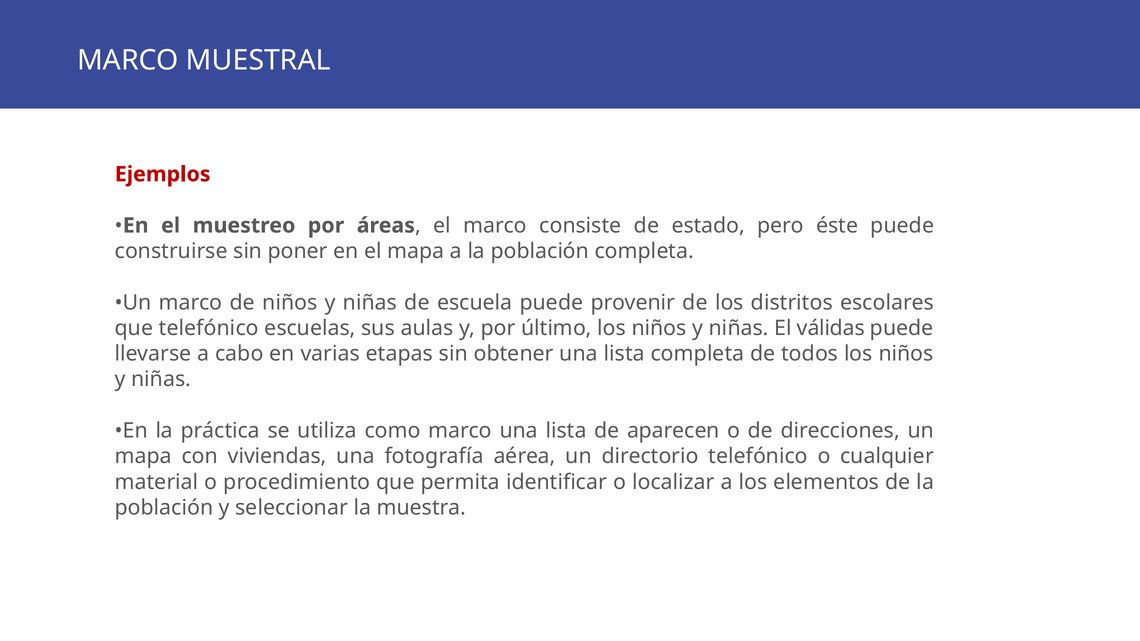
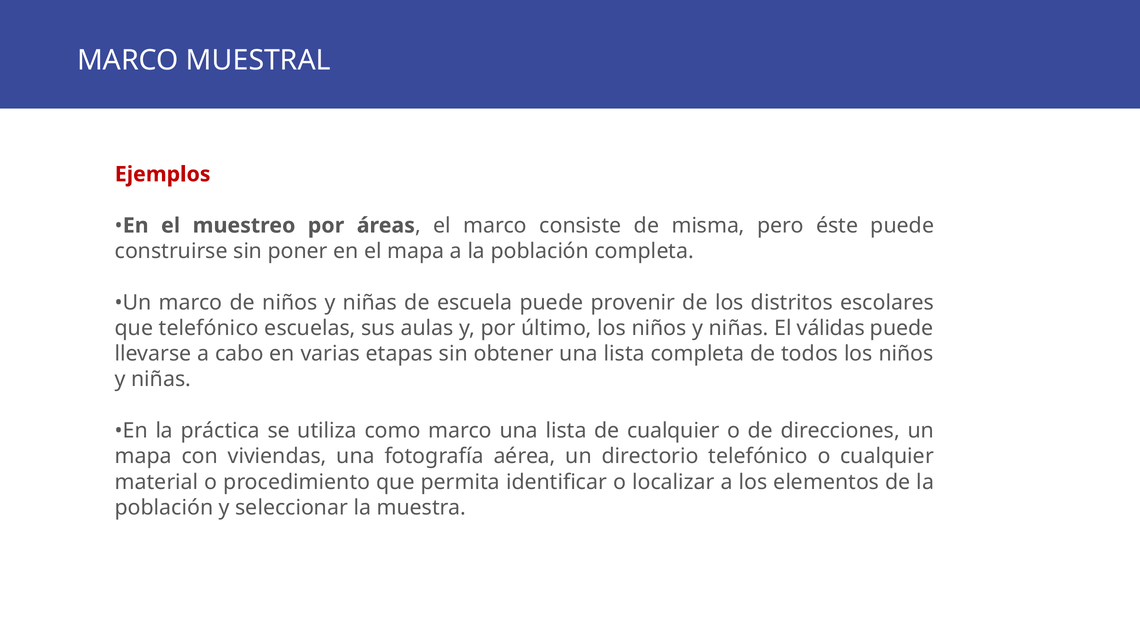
estado: estado -> misma
de aparecen: aparecen -> cualquier
